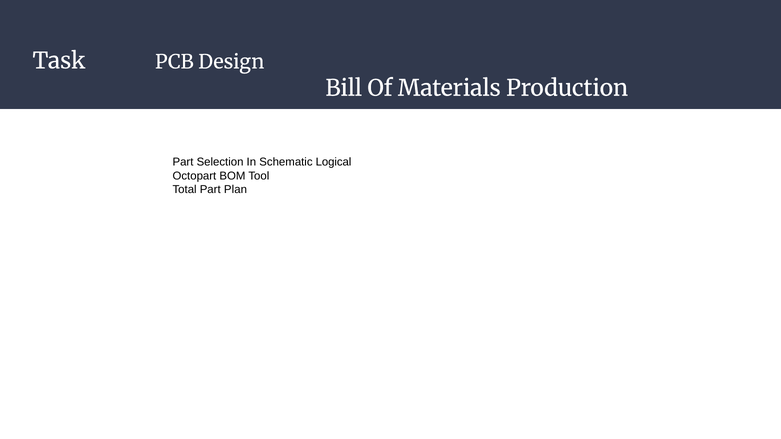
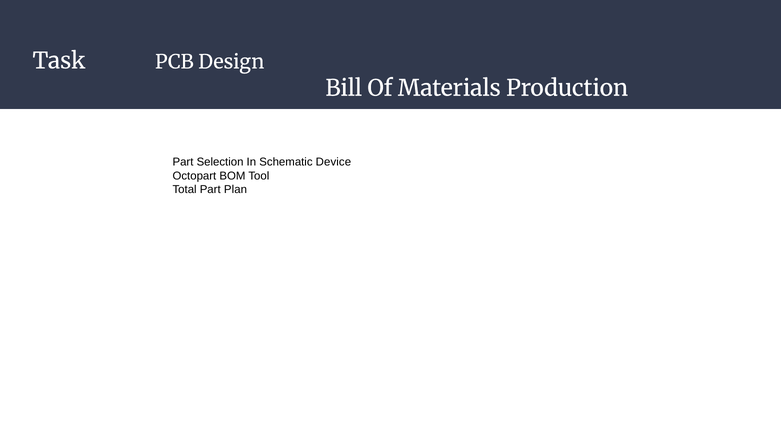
Logical: Logical -> Device
